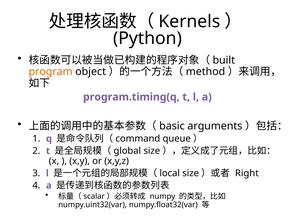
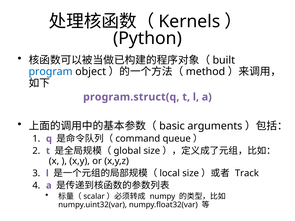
program colour: orange -> blue
program.timing(q: program.timing(q -> program.struct(q
Right: Right -> Track
